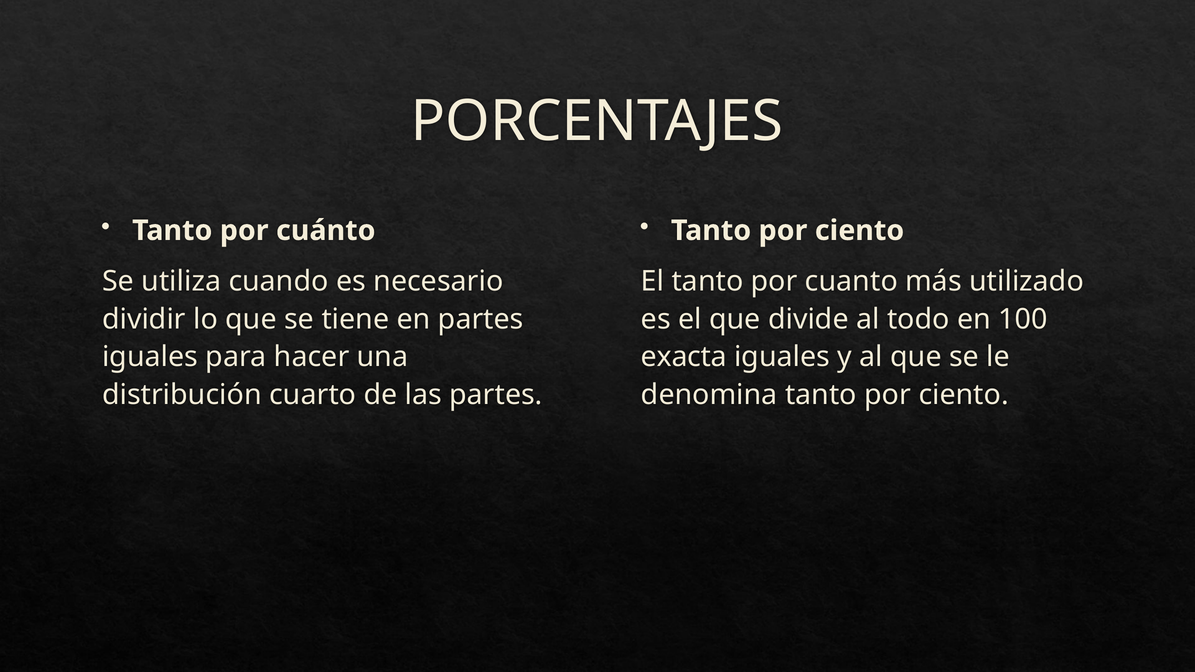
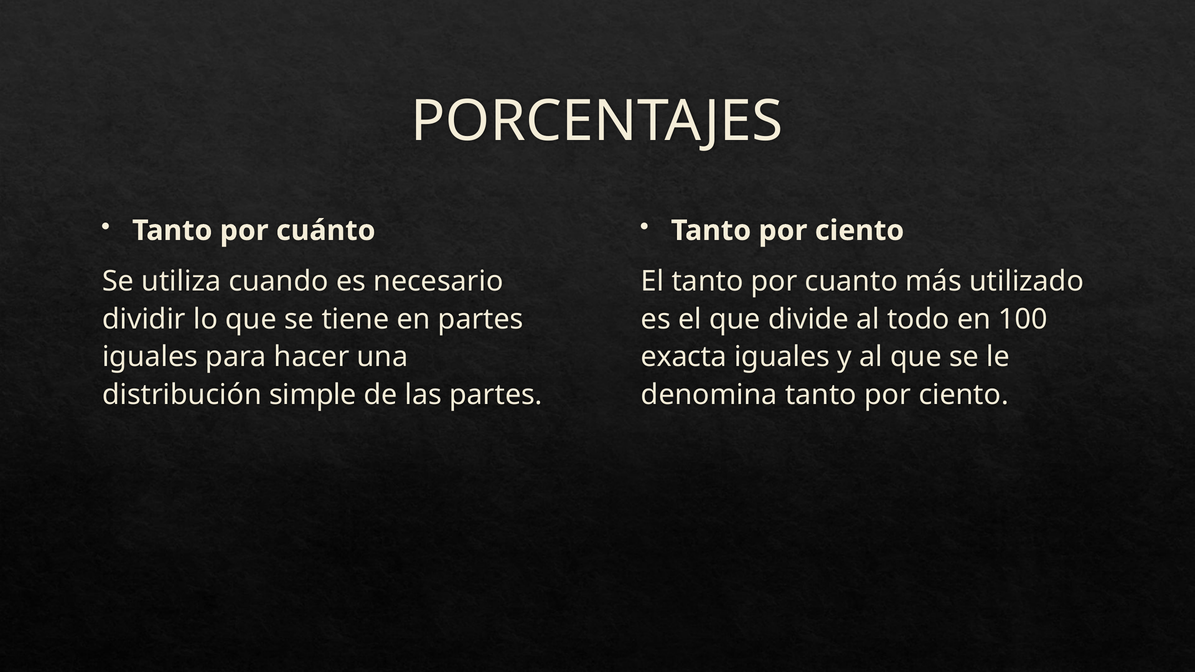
cuarto: cuarto -> simple
